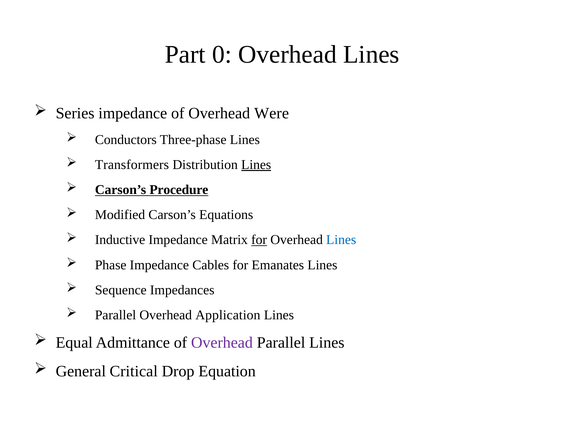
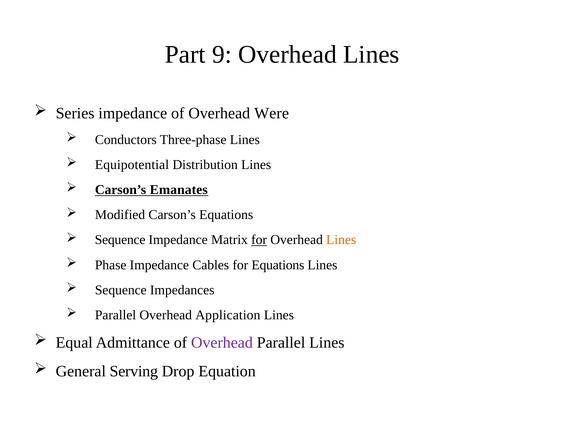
0: 0 -> 9
Transformers: Transformers -> Equipotential
Lines at (256, 165) underline: present -> none
Procedure: Procedure -> Emanates
Inductive at (120, 240): Inductive -> Sequence
Lines at (341, 240) colour: blue -> orange
for Emanates: Emanates -> Equations
Critical: Critical -> Serving
